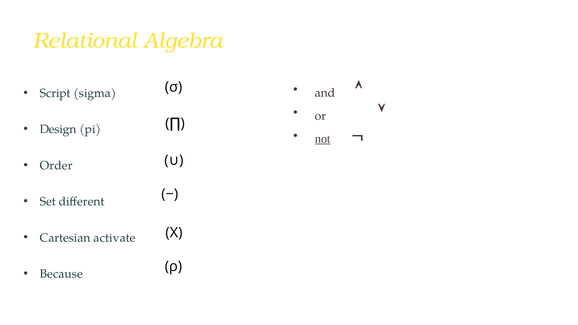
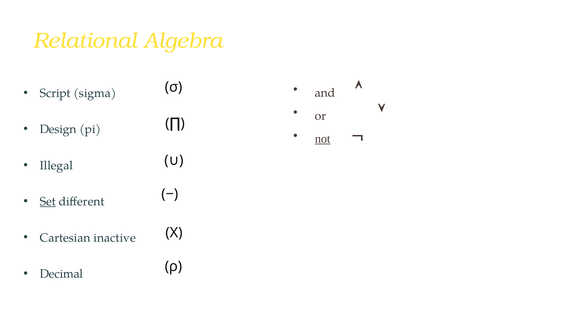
Order: Order -> Illegal
Set underline: none -> present
activate: activate -> inactive
Because: Because -> Decimal
